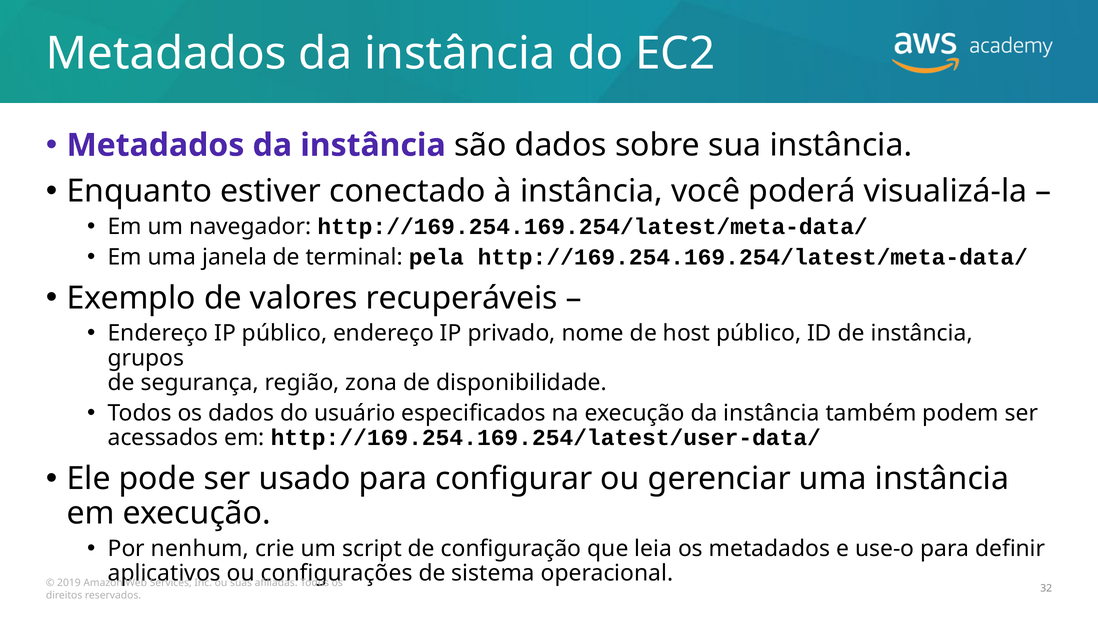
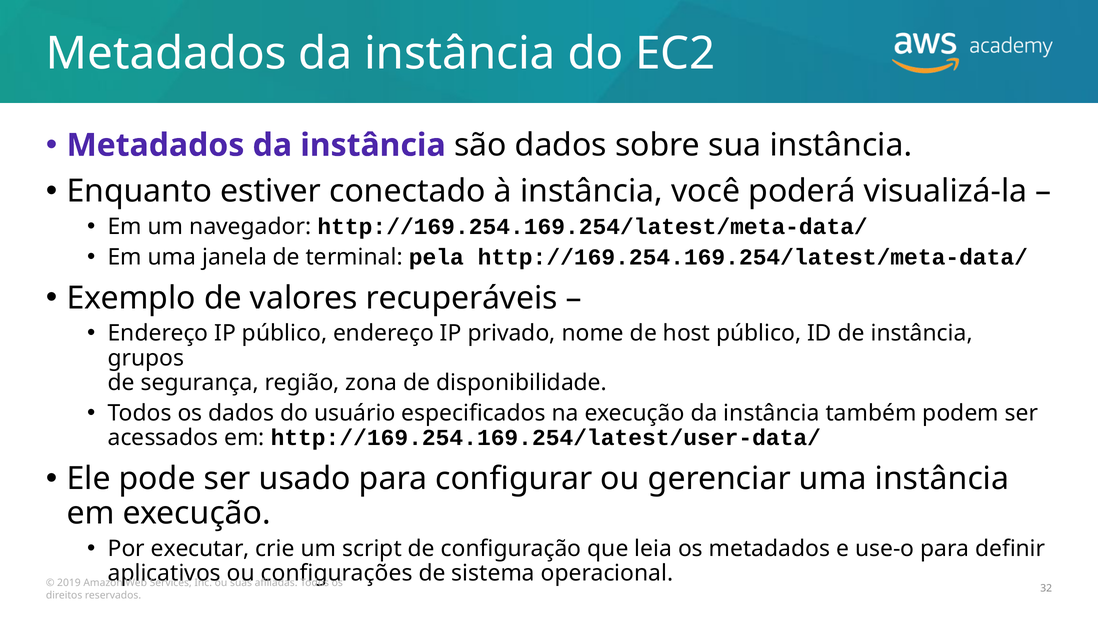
nenhum: nenhum -> executar
